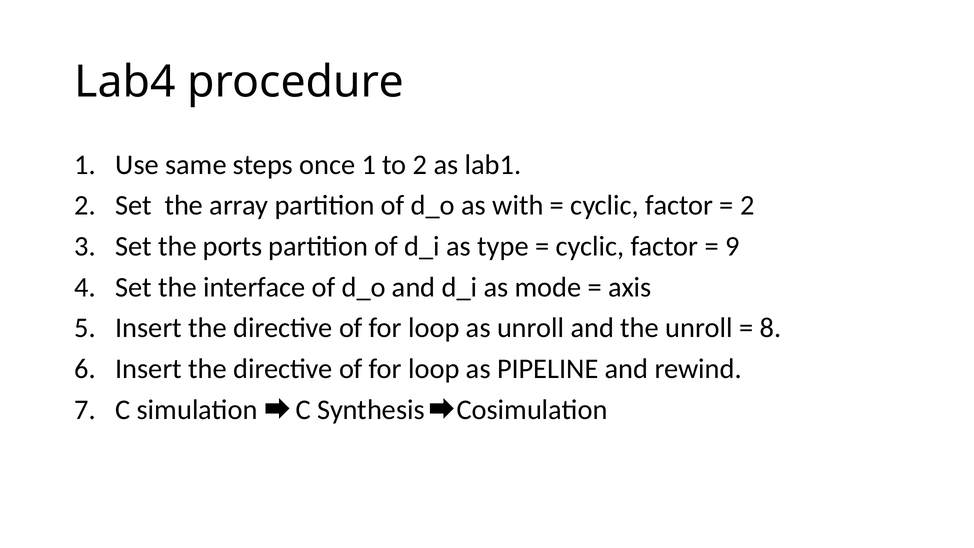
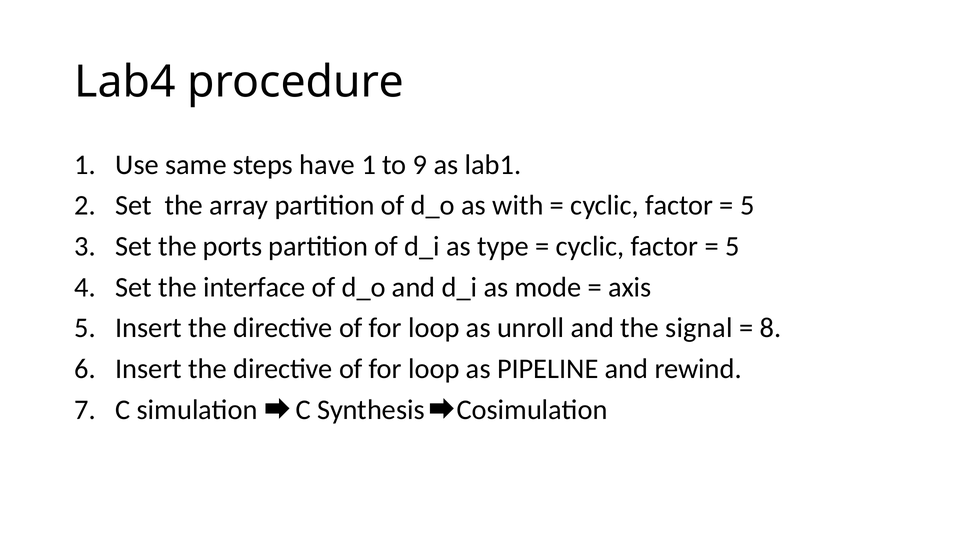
once: once -> have
to 2: 2 -> 9
2 at (747, 206): 2 -> 5
9 at (732, 246): 9 -> 5
the unroll: unroll -> signal
